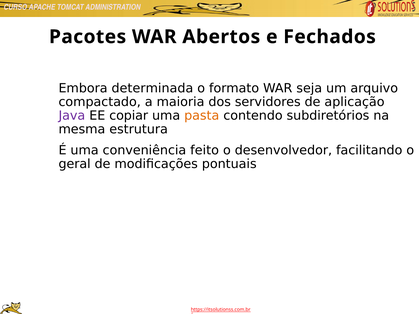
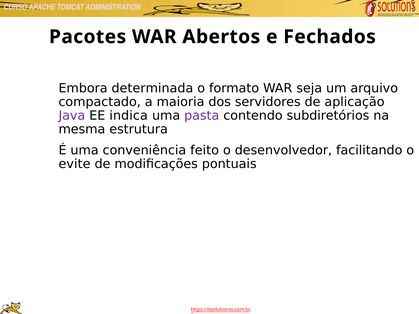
copiar: copiar -> indica
pasta colour: orange -> purple
geral: geral -> evite
